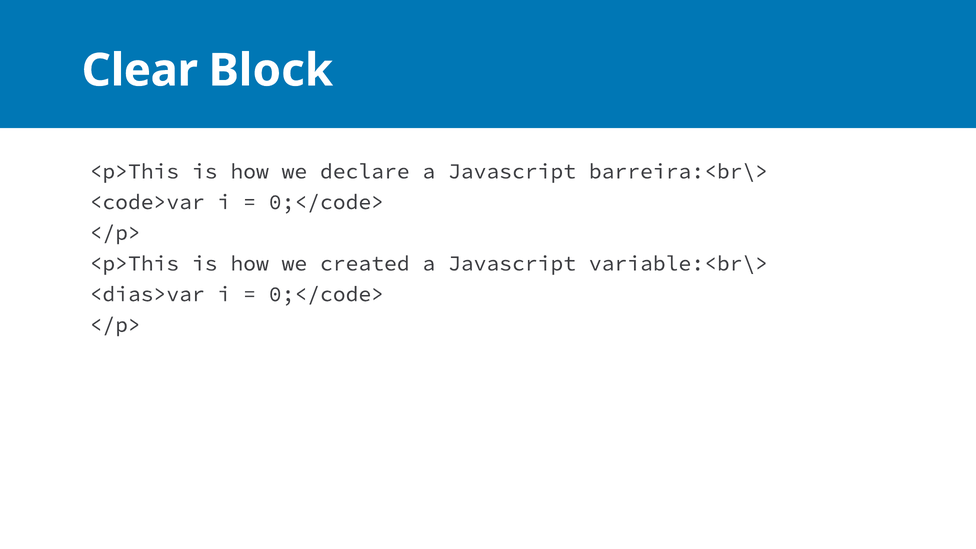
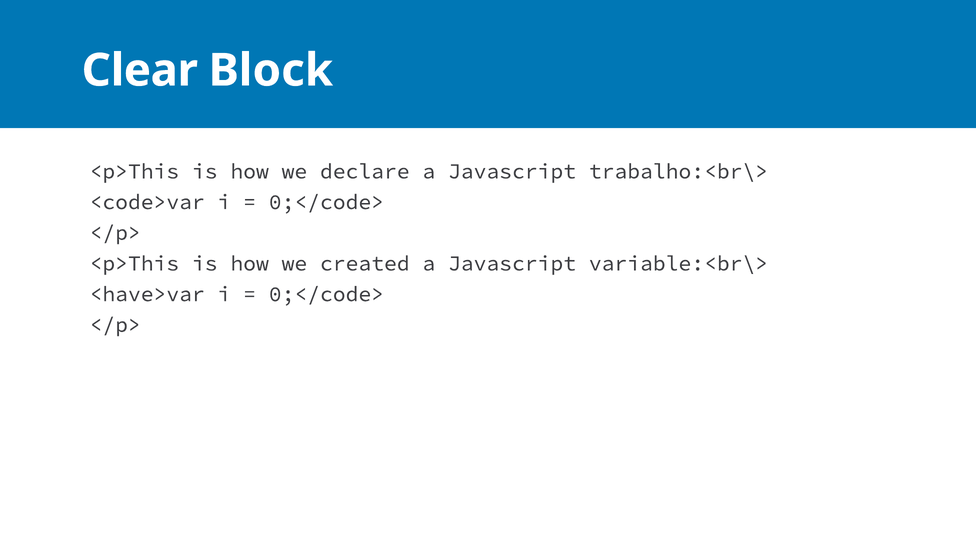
barreira:<br\>: barreira:<br\> -> trabalho:<br\>
<dias>var: <dias>var -> <have>var
